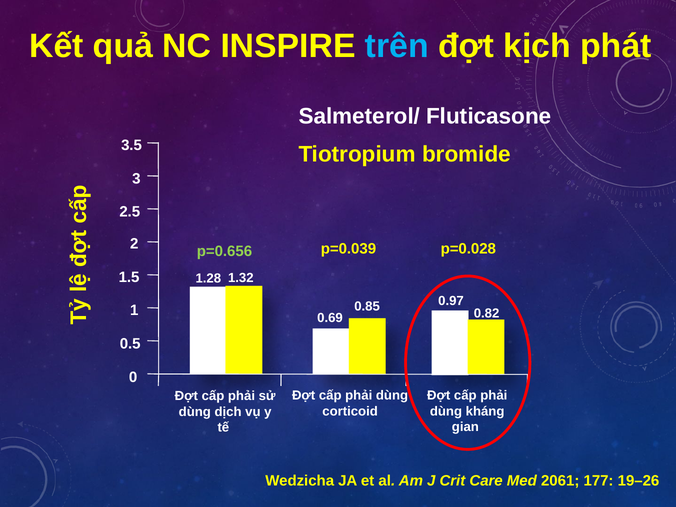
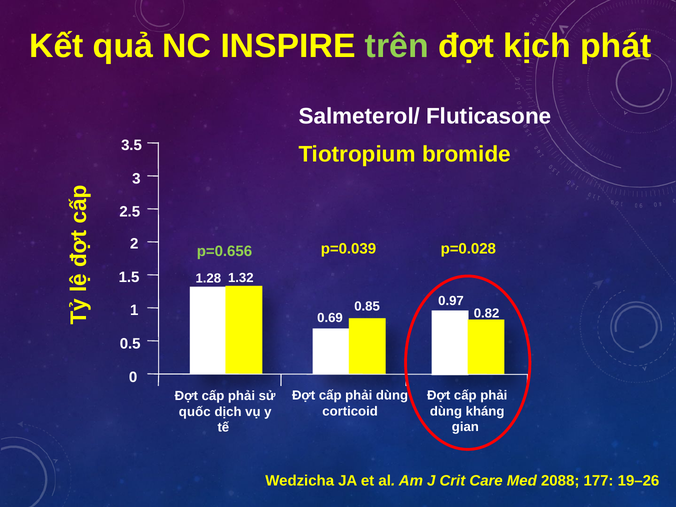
trên colour: light blue -> light green
dùng at (195, 412): dùng -> quốc
2061: 2061 -> 2088
